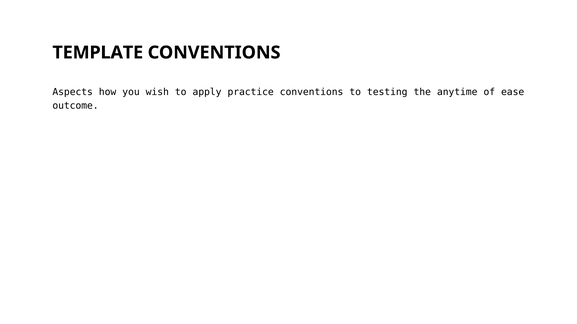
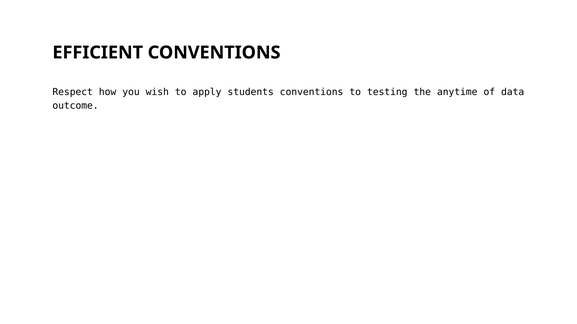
TEMPLATE: TEMPLATE -> EFFICIENT
Aspects: Aspects -> Respect
practice: practice -> students
ease: ease -> data
